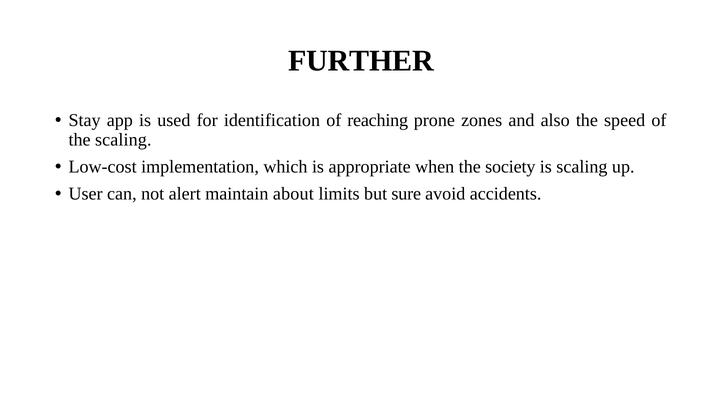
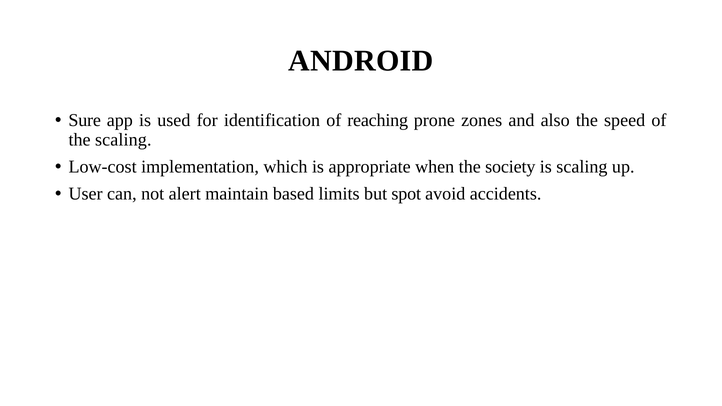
FURTHER: FURTHER -> ANDROID
Stay: Stay -> Sure
about: about -> based
sure: sure -> spot
